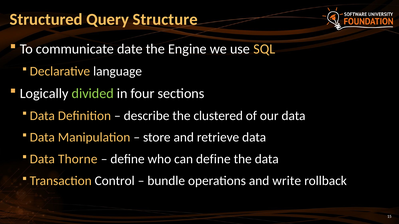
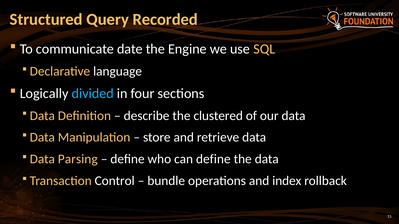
Structure: Structure -> Recorded
divided colour: light green -> light blue
Thorne: Thorne -> Parsing
write: write -> index
